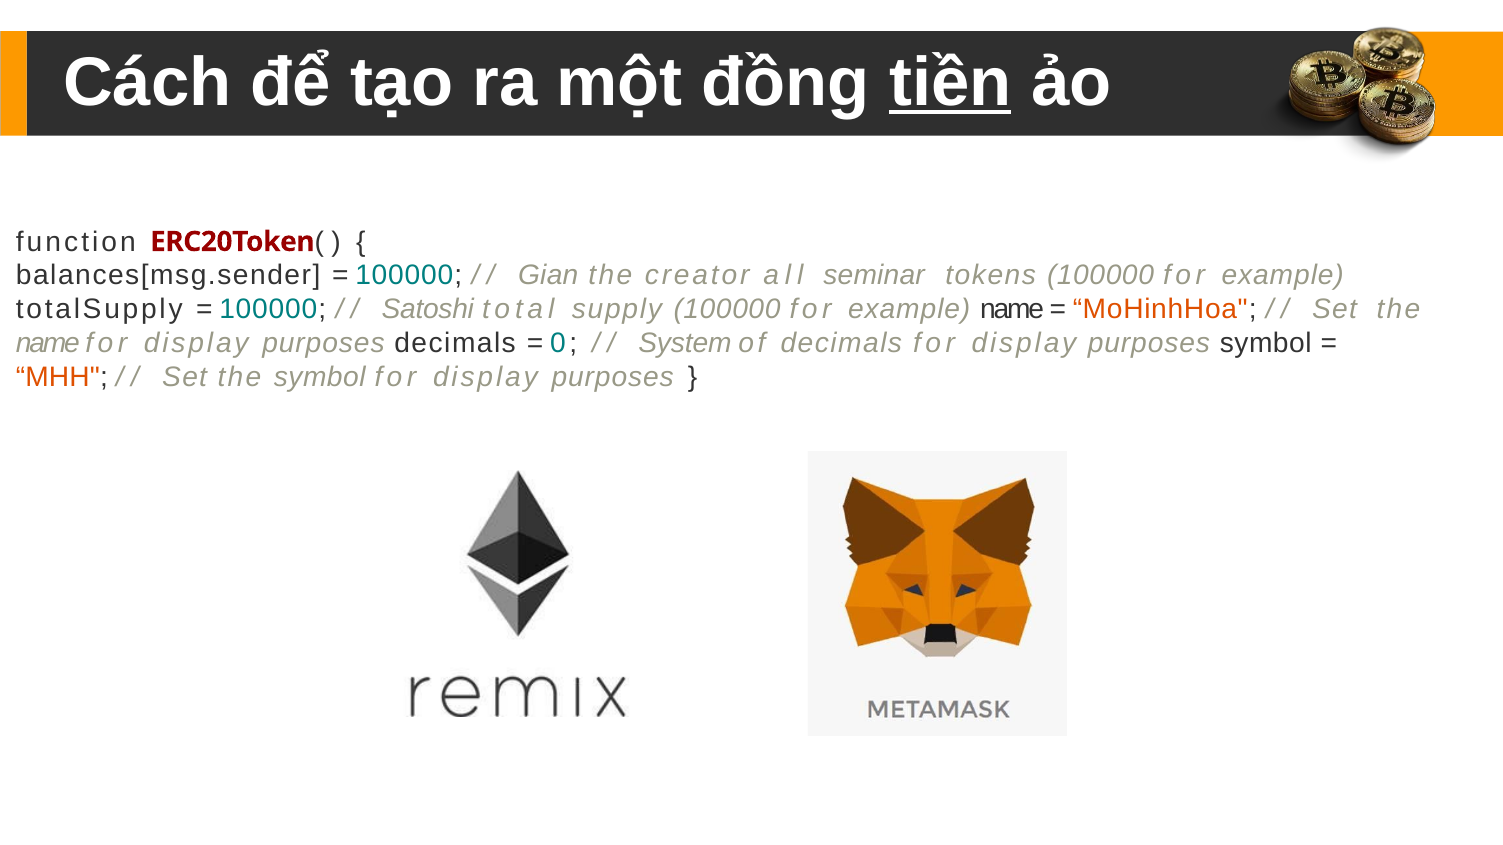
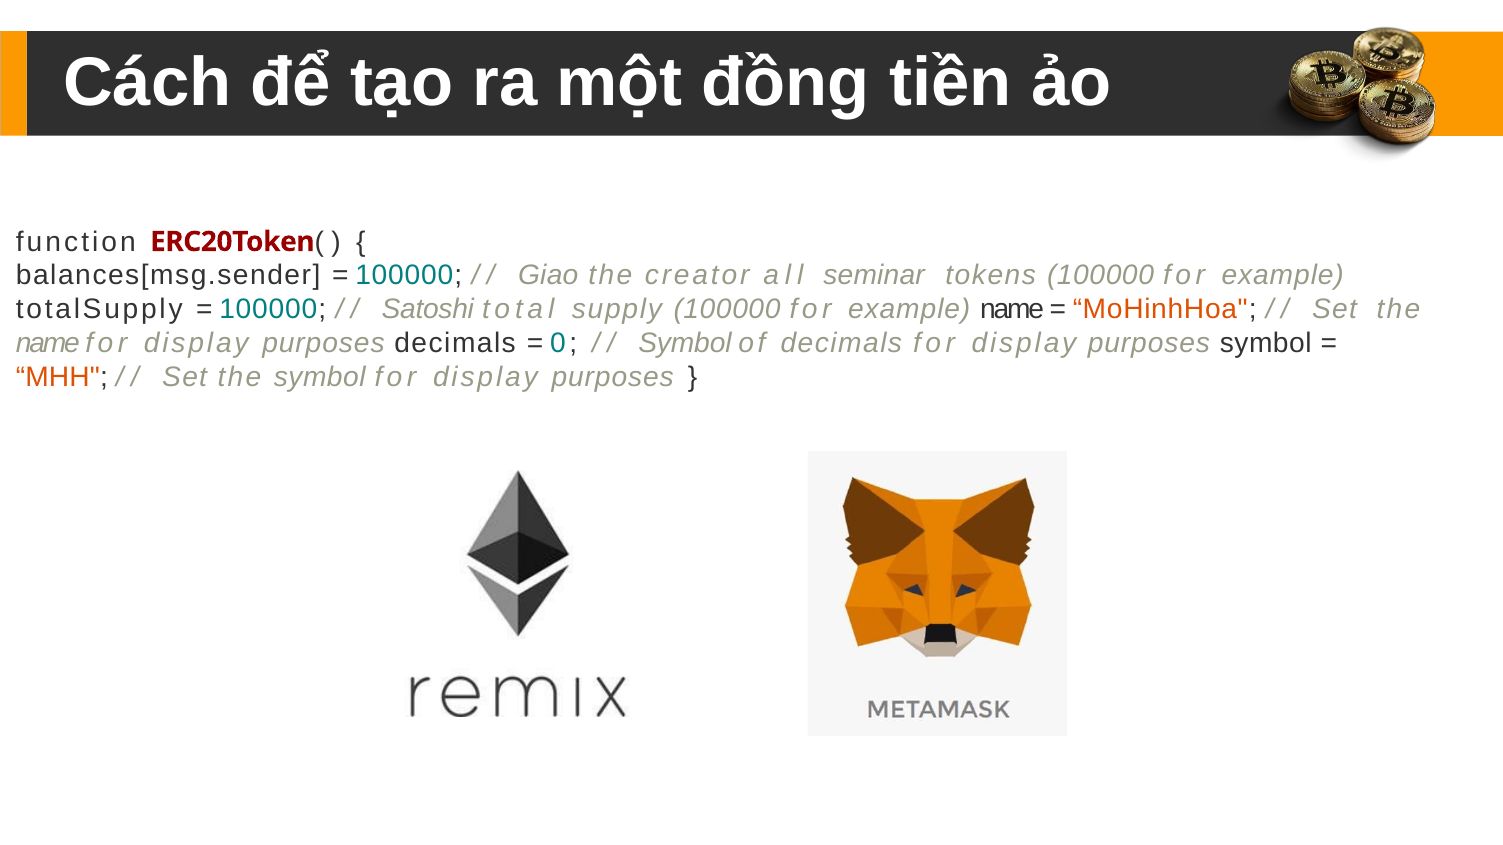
tiền underline: present -> none
Gian: Gian -> Giao
System at (685, 343): System -> Symbol
